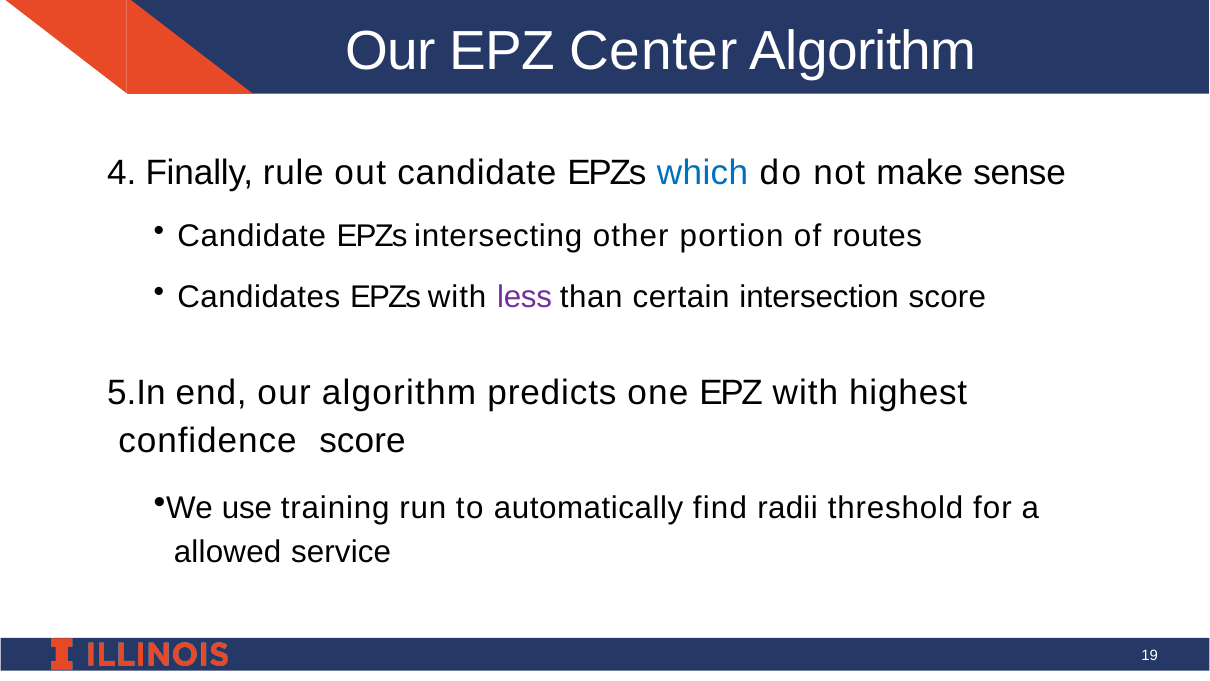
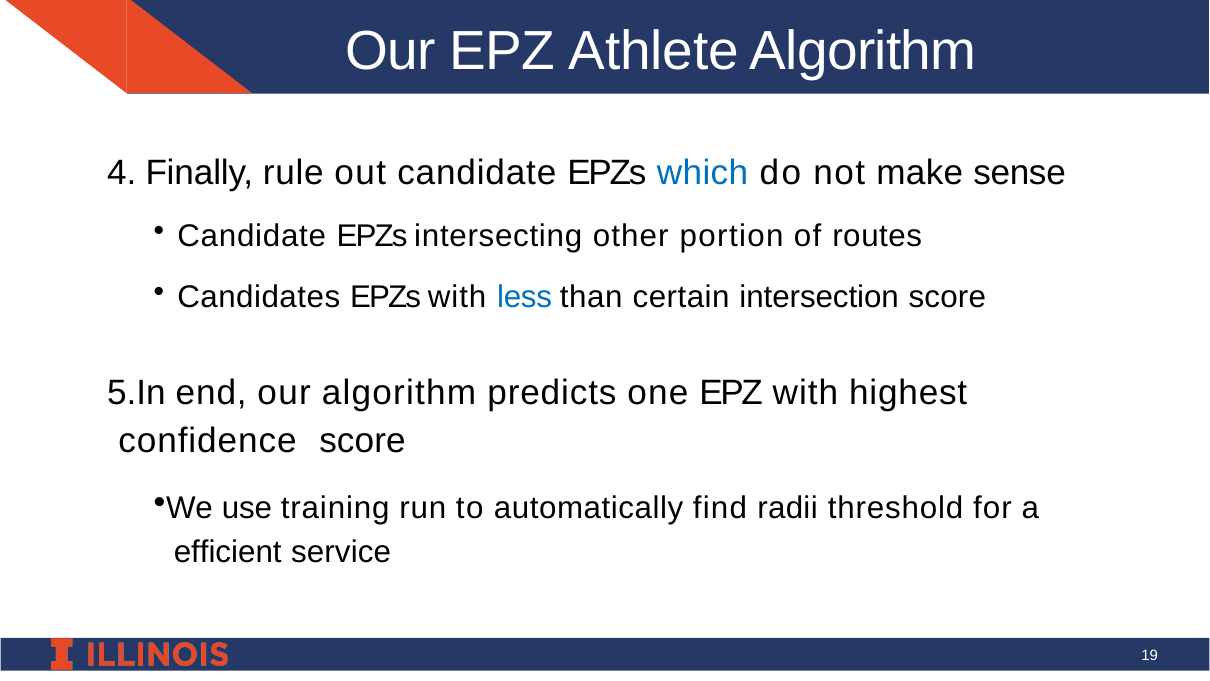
Center: Center -> Athlete
less colour: purple -> blue
allowed: allowed -> efficient
